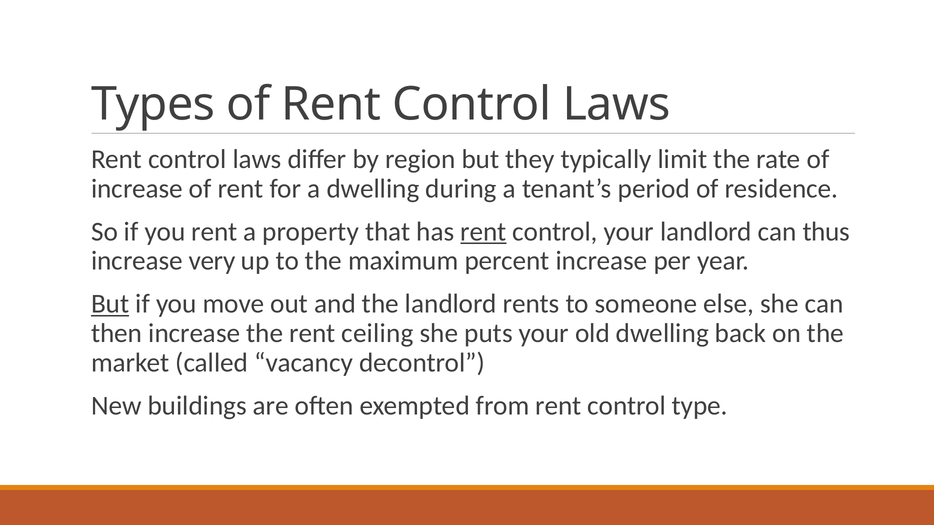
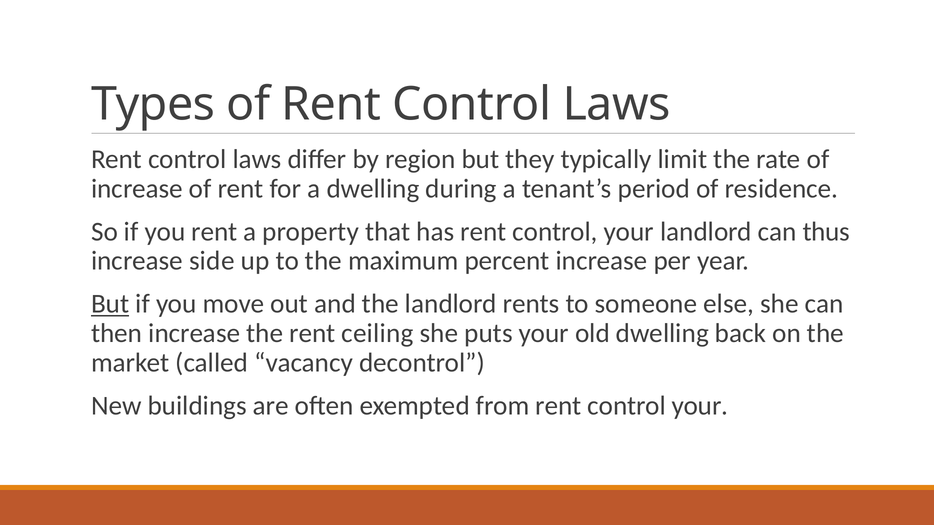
rent at (483, 232) underline: present -> none
very: very -> side
from rent control type: type -> your
